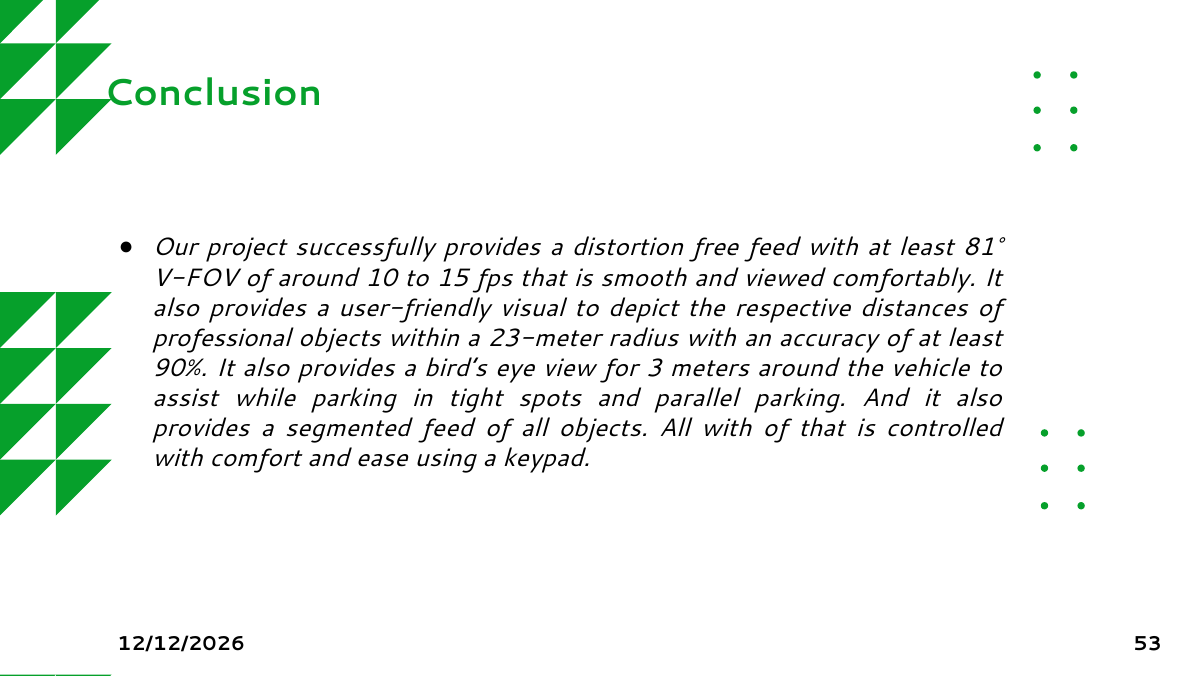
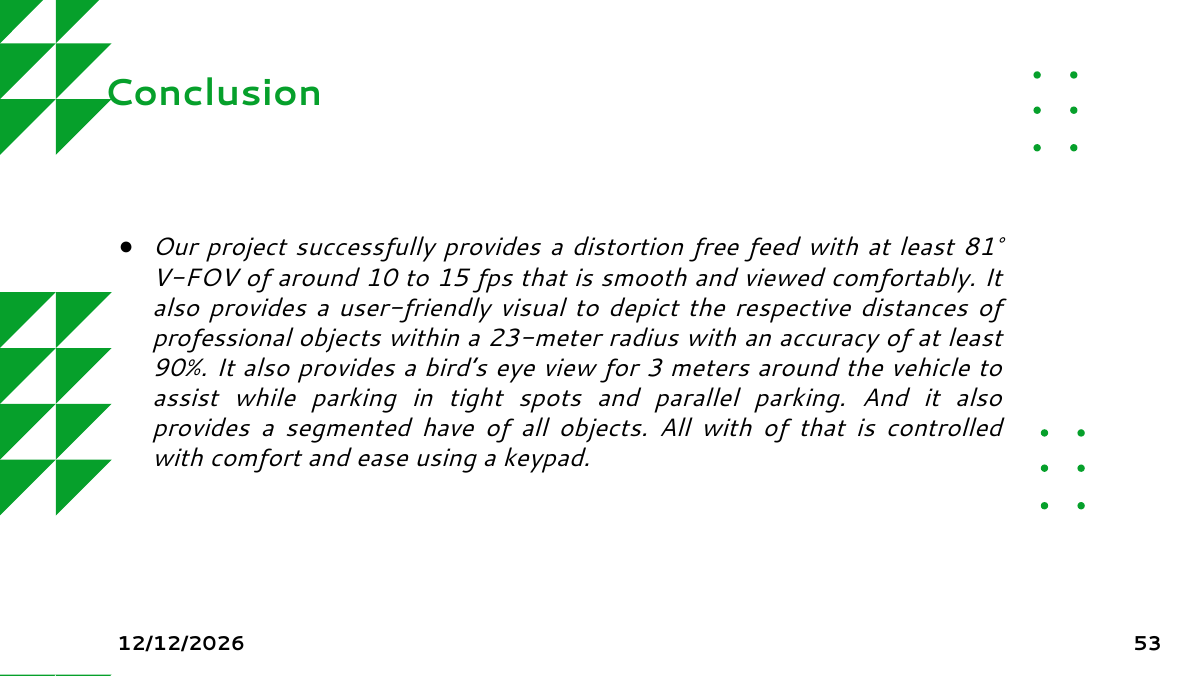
segmented feed: feed -> have
